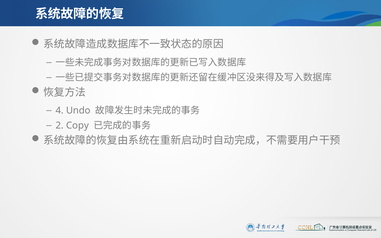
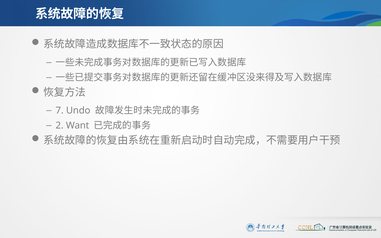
4: 4 -> 7
Copy: Copy -> Want
